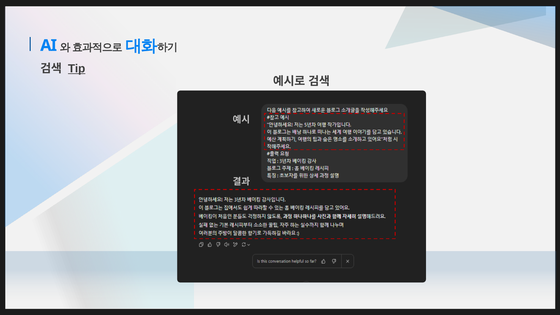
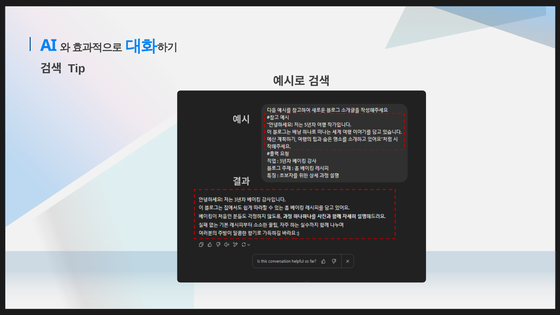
Tip underline: present -> none
